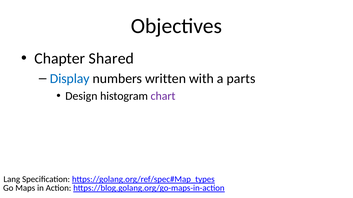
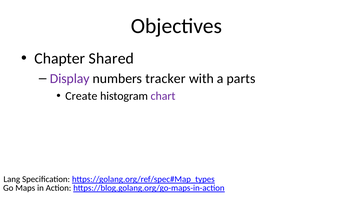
Display colour: blue -> purple
written: written -> tracker
Design: Design -> Create
